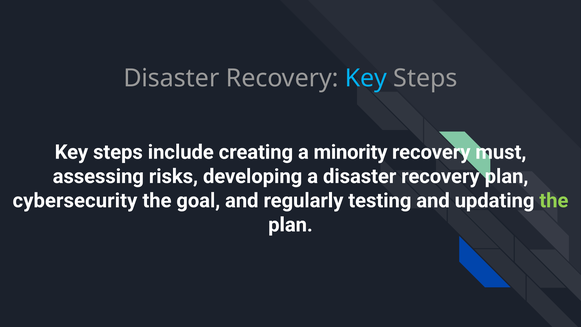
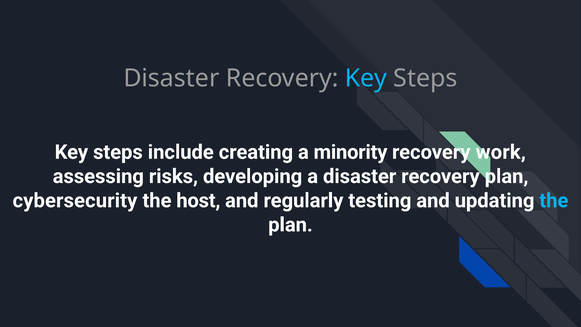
must: must -> work
goal: goal -> host
the at (554, 200) colour: light green -> light blue
